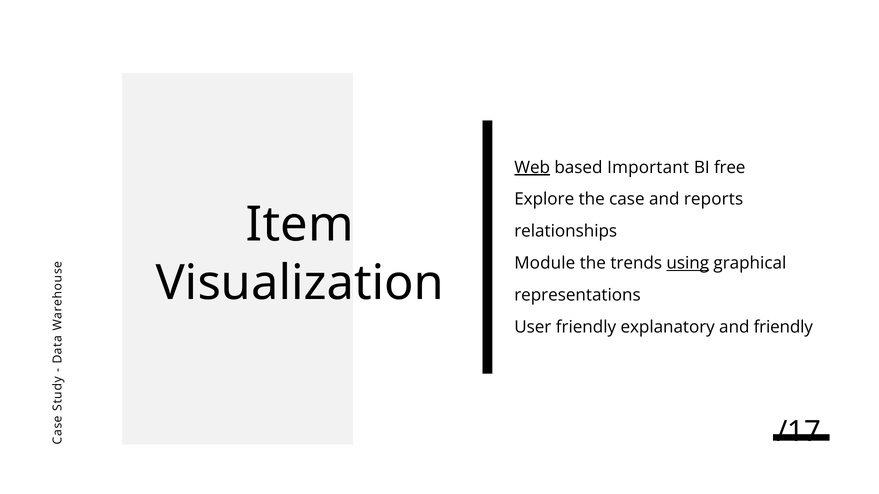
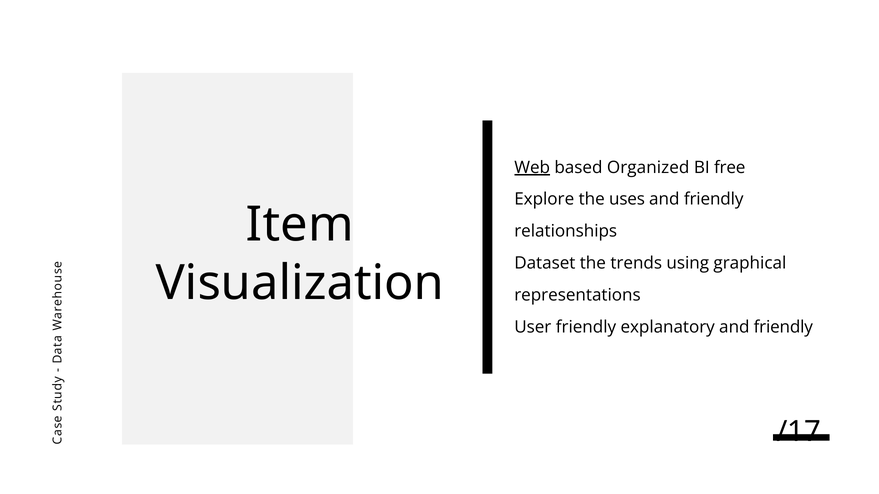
Important: Important -> Organized
case: case -> uses
reports at (714, 200): reports -> friendly
Module: Module -> Dataset
using underline: present -> none
